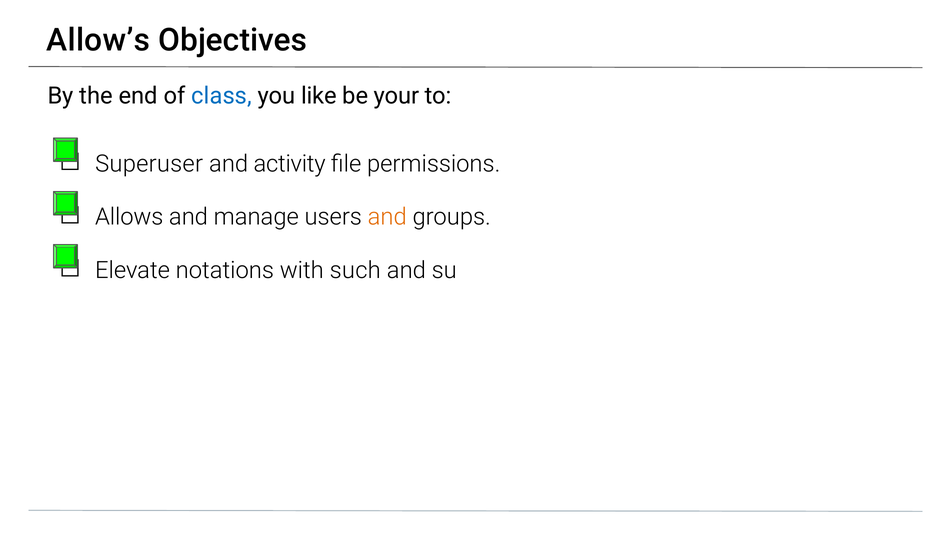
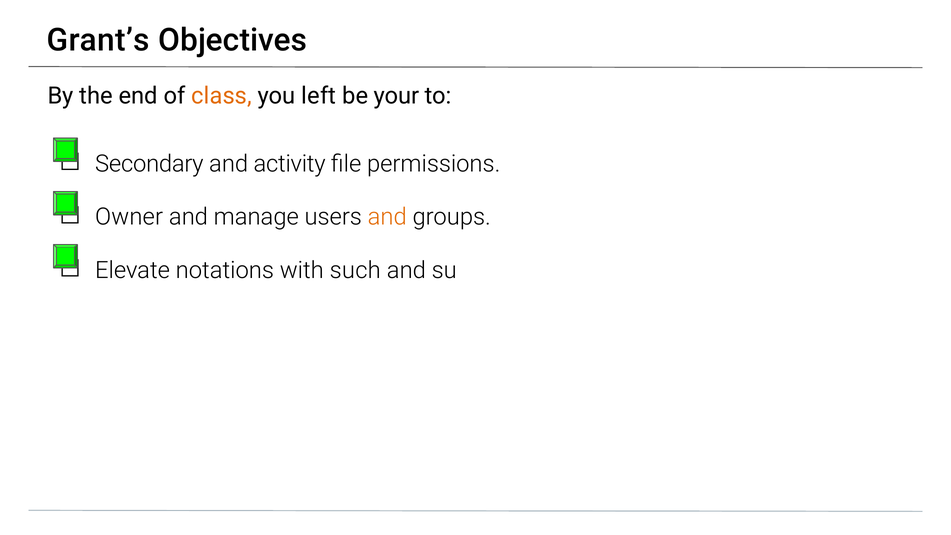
Allow’s: Allow’s -> Grant’s
class colour: blue -> orange
like: like -> left
Superuser: Superuser -> Secondary
Allows: Allows -> Owner
